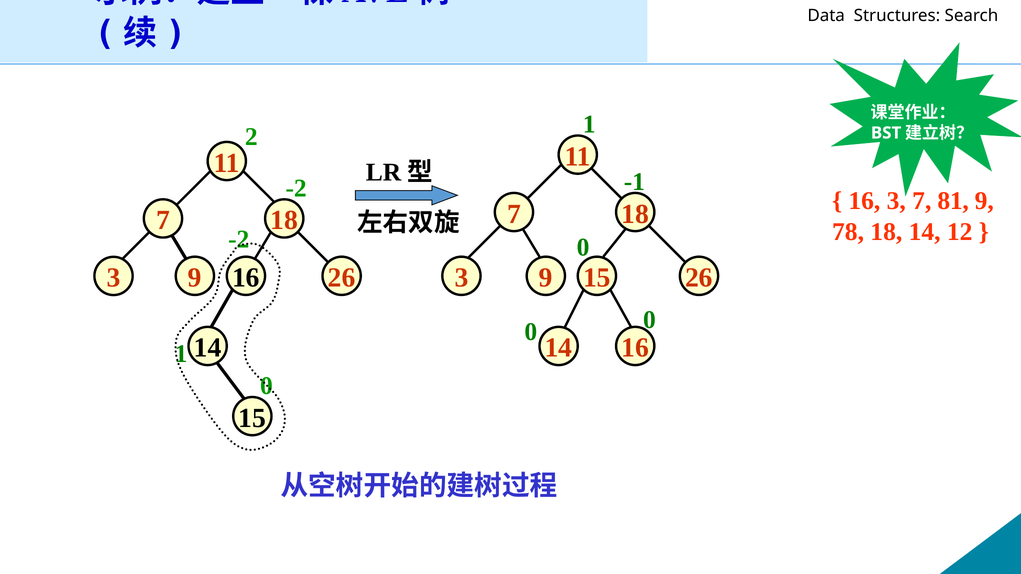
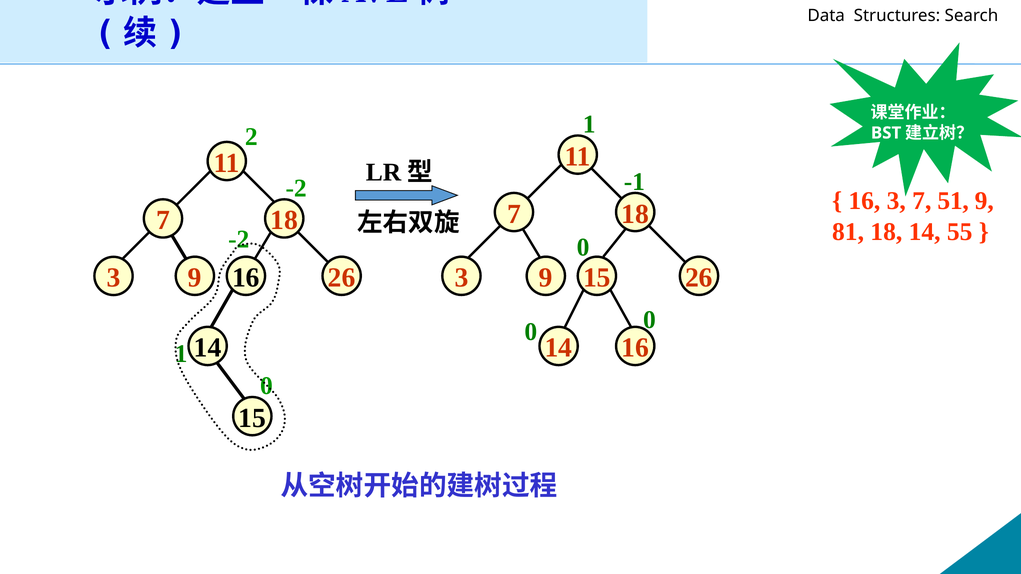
81: 81 -> 51
78: 78 -> 81
12: 12 -> 55
